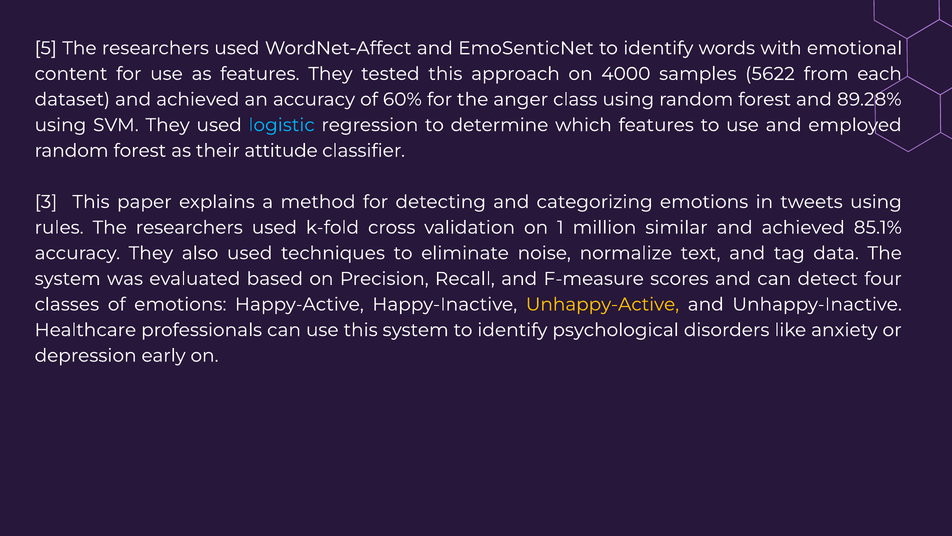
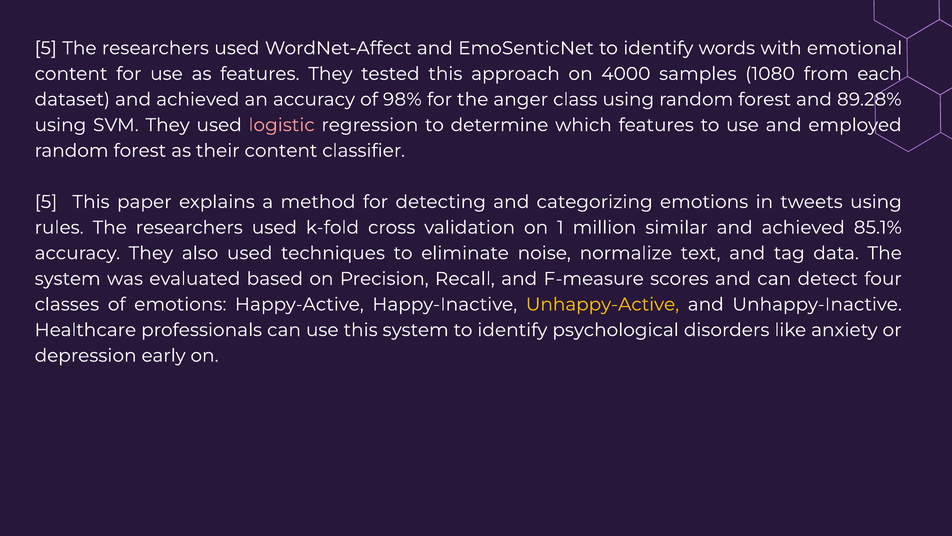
5622: 5622 -> 1080
60%: 60% -> 98%
logistic colour: light blue -> pink
their attitude: attitude -> content
3 at (46, 202): 3 -> 5
